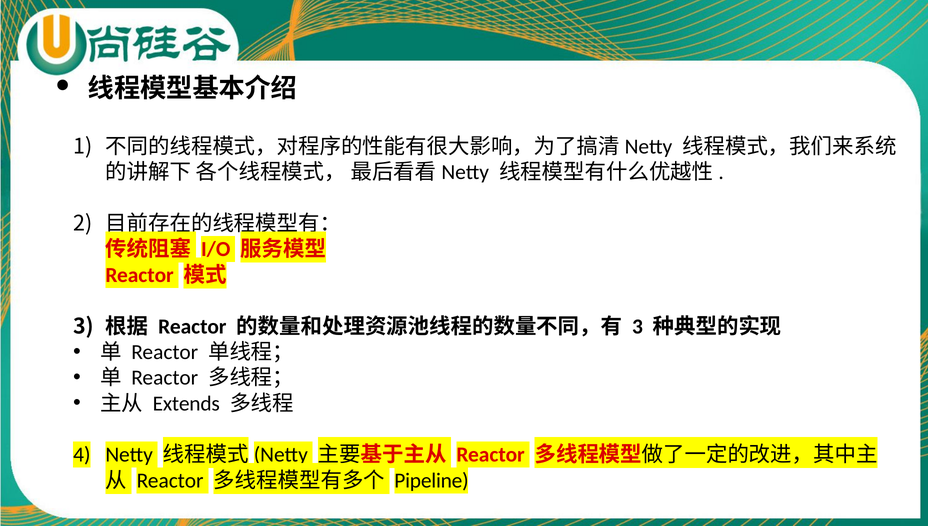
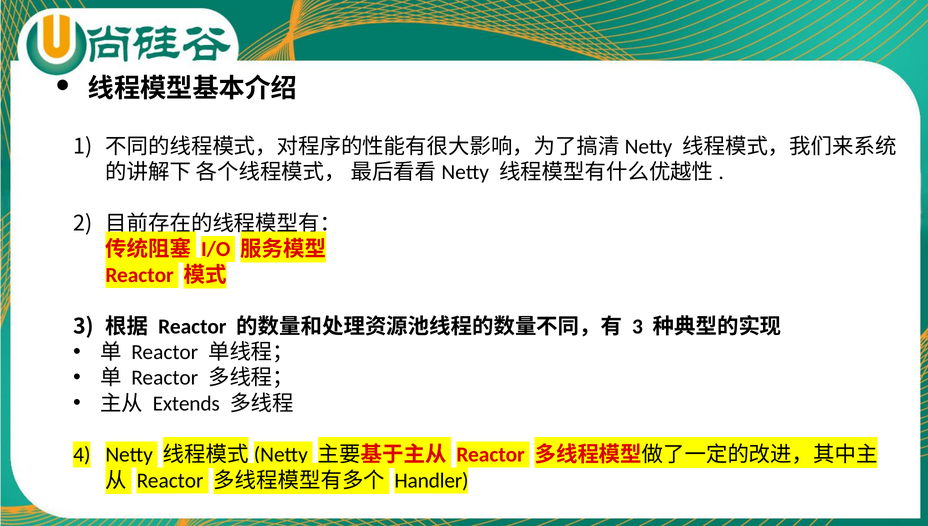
Pipeline: Pipeline -> Handler
